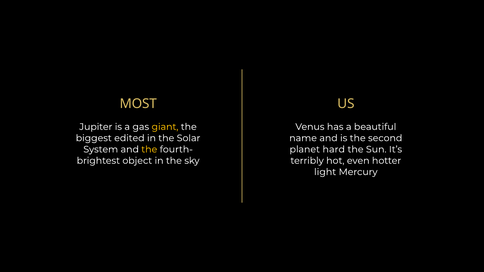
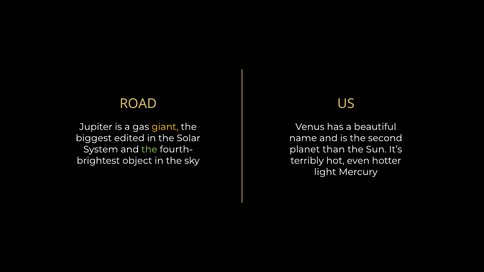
MOST: MOST -> ROAD
the at (149, 150) colour: yellow -> light green
hard: hard -> than
